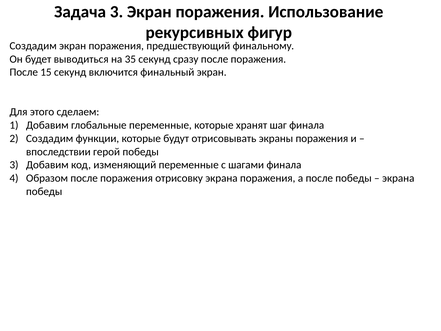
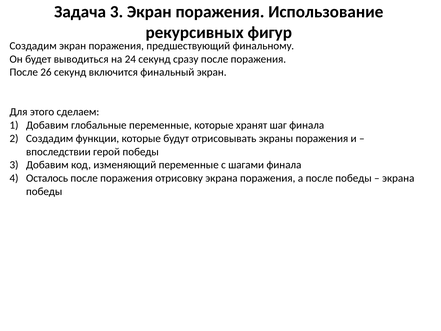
35: 35 -> 24
15: 15 -> 26
Образом: Образом -> Осталось
